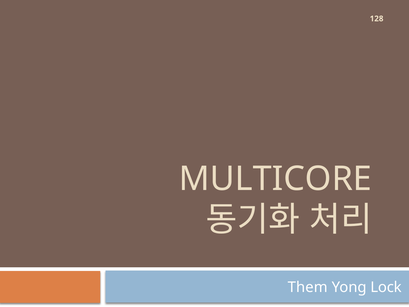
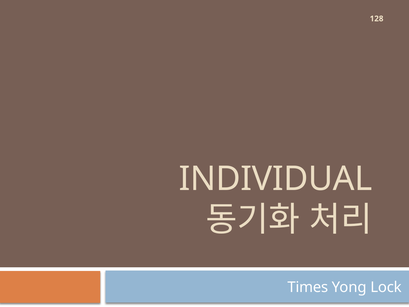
MULTICORE: MULTICORE -> INDIVIDUAL
Them: Them -> Times
